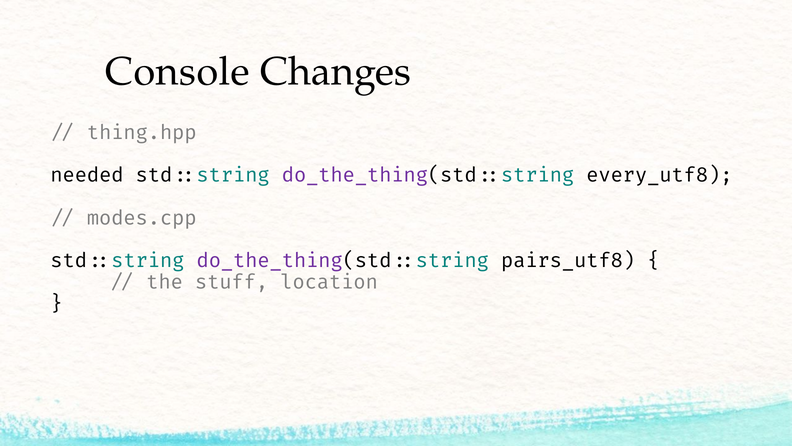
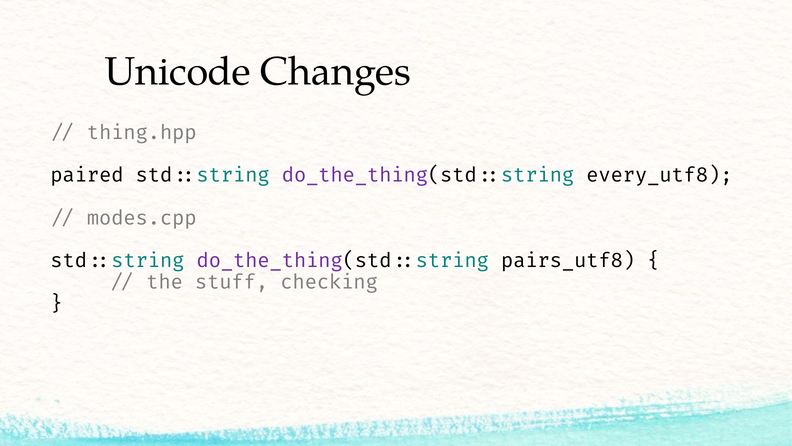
Console: Console -> Unicode
needed: needed -> paired
location: location -> checking
